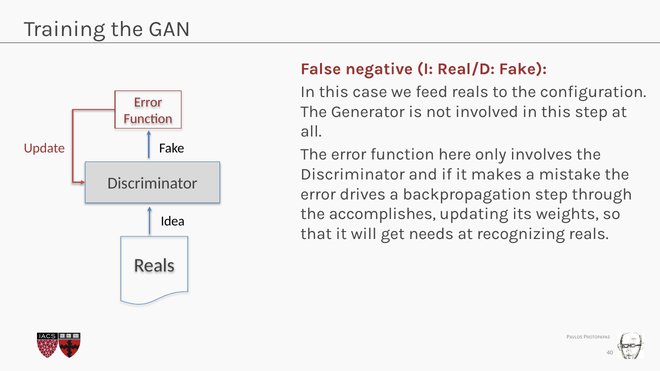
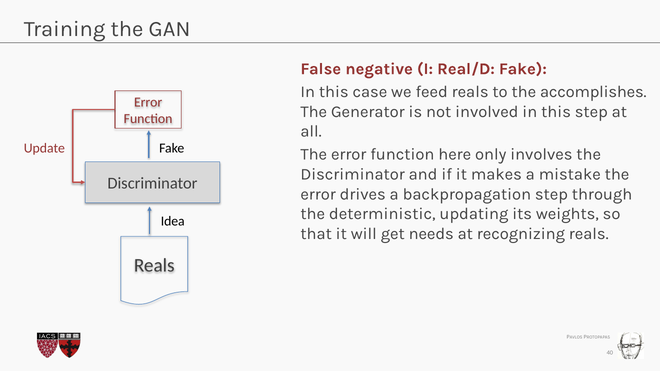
configuration: configuration -> accomplishes
accomplishes: accomplishes -> deterministic
